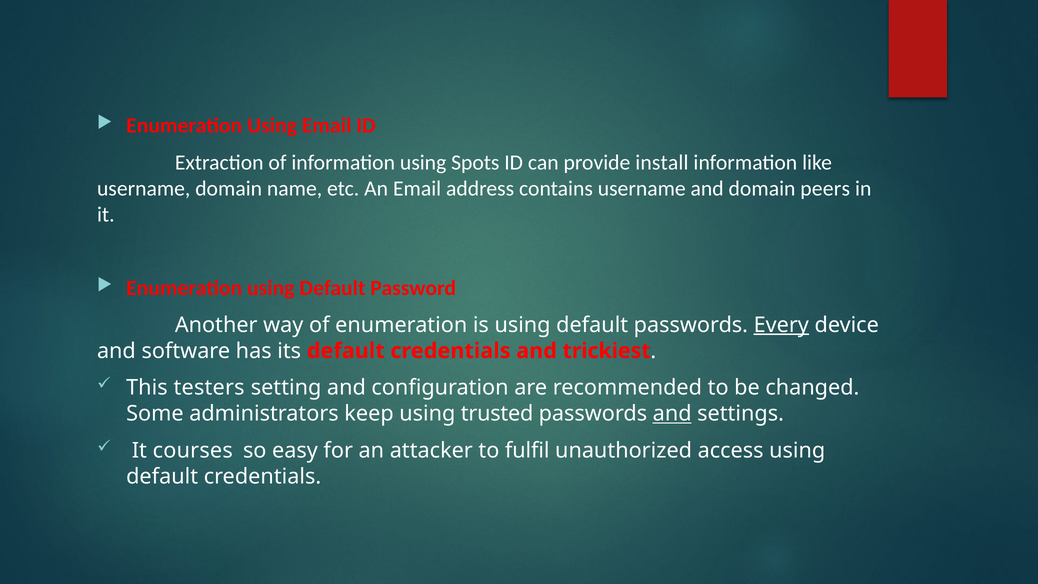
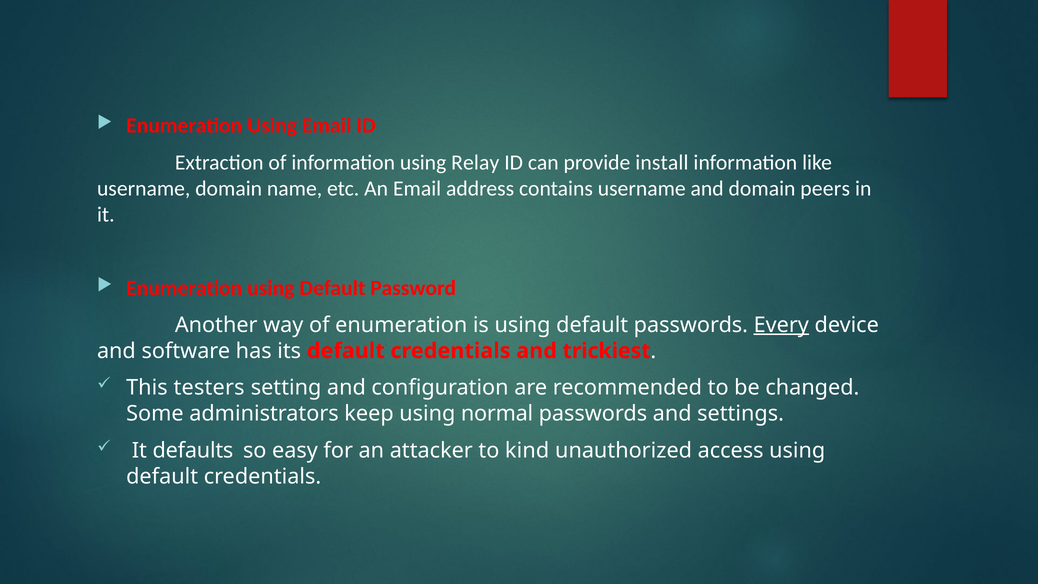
Spots: Spots -> Relay
trusted: trusted -> normal
and at (672, 414) underline: present -> none
courses: courses -> defaults
fulfil: fulfil -> kind
